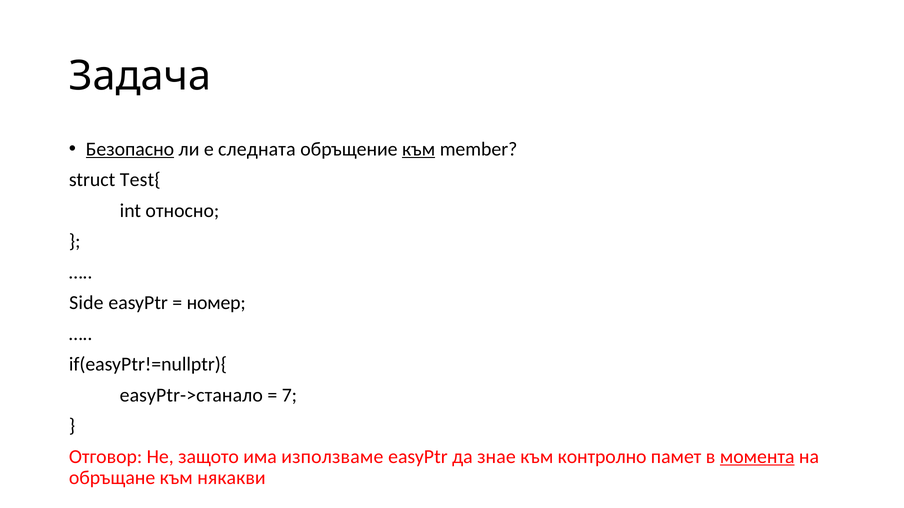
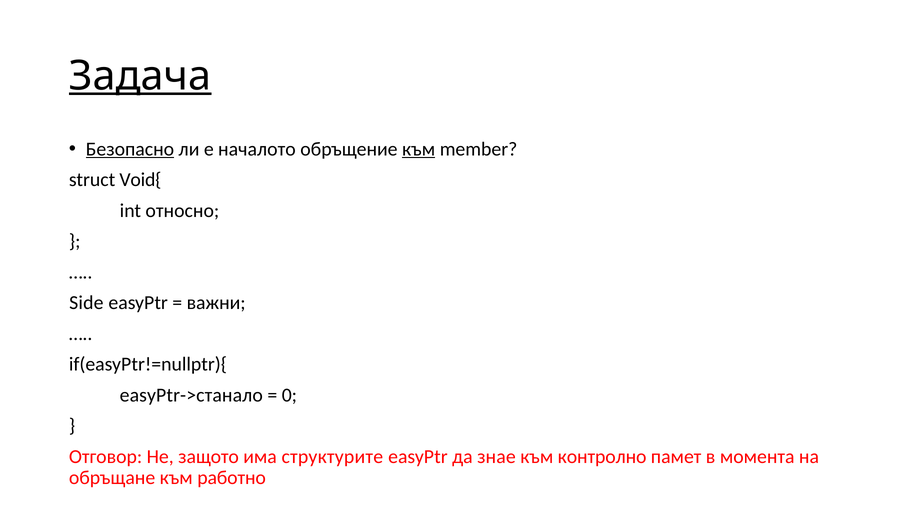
Задача underline: none -> present
следната: следната -> началото
Test{: Test{ -> Void{
номер: номер -> важни
7: 7 -> 0
използваме: използваме -> структурите
момента underline: present -> none
някакви: някакви -> работно
